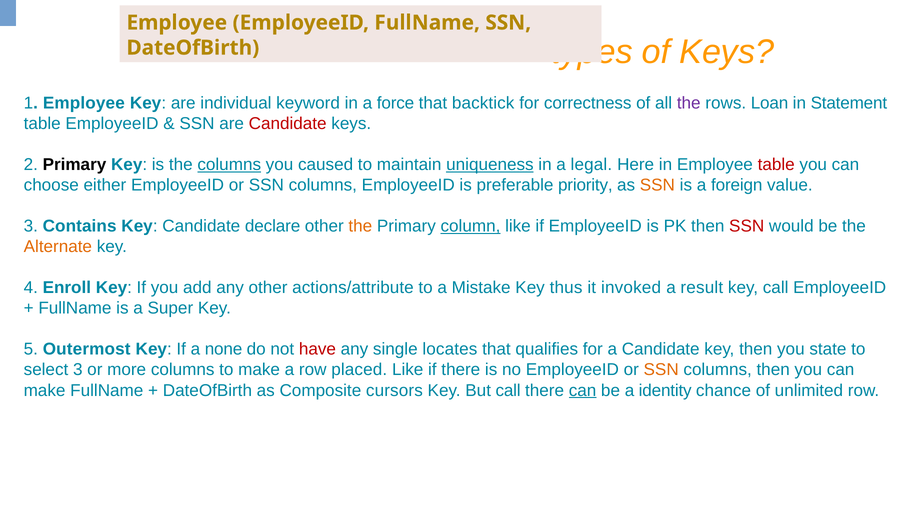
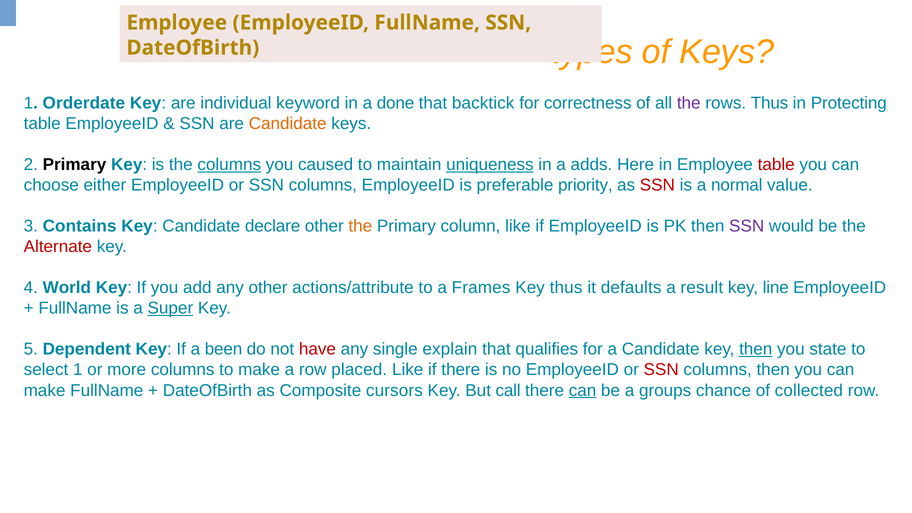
1 Employee: Employee -> Orderdate
force: force -> done
rows Loan: Loan -> Thus
Statement: Statement -> Protecting
Candidate at (288, 124) colour: red -> orange
legal: legal -> adds
SSN at (657, 185) colour: orange -> red
foreign: foreign -> normal
column underline: present -> none
SSN at (747, 226) colour: red -> purple
Alternate colour: orange -> red
Enroll: Enroll -> World
Mistake: Mistake -> Frames
invoked: invoked -> defaults
key call: call -> line
Super underline: none -> present
Outermost: Outermost -> Dependent
none: none -> been
locates: locates -> explain
then at (756, 349) underline: none -> present
select 3: 3 -> 1
SSN at (661, 370) colour: orange -> red
identity: identity -> groups
unlimited: unlimited -> collected
